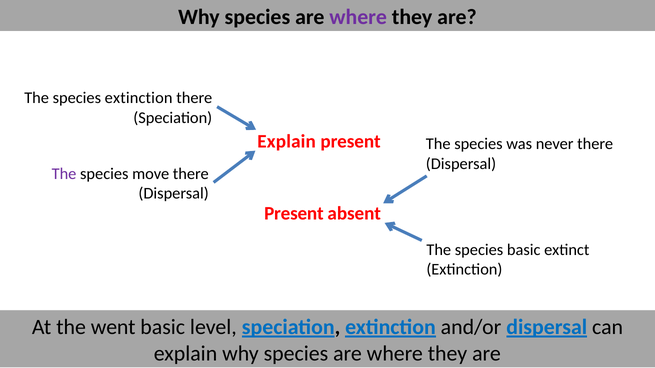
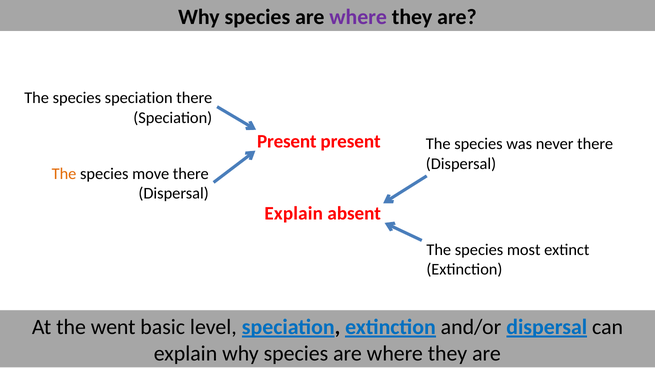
species extinction: extinction -> speciation
Explain at (287, 142): Explain -> Present
The at (64, 174) colour: purple -> orange
Present at (294, 214): Present -> Explain
species basic: basic -> most
